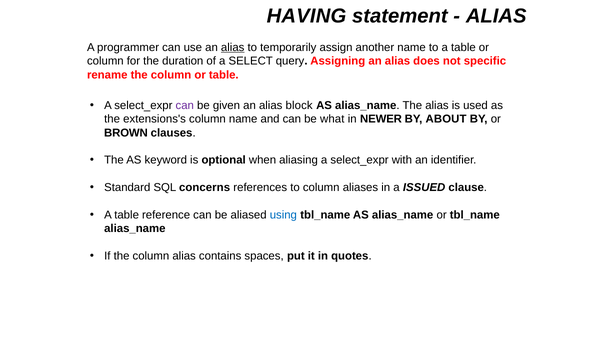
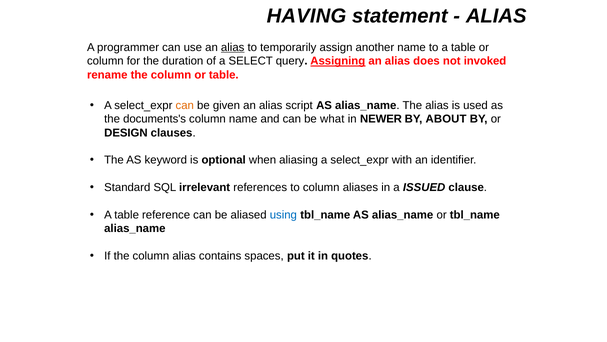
Assigning underline: none -> present
specific: specific -> invoked
can at (185, 105) colour: purple -> orange
block: block -> script
extensions's: extensions's -> documents's
BROWN: BROWN -> DESIGN
concerns: concerns -> irrelevant
